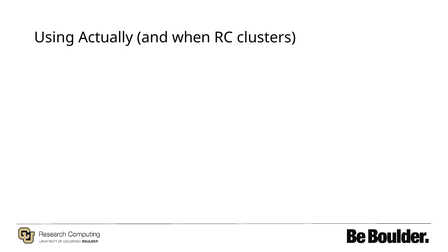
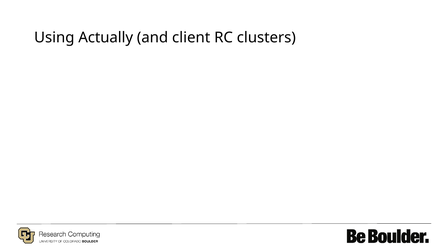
when: when -> client
